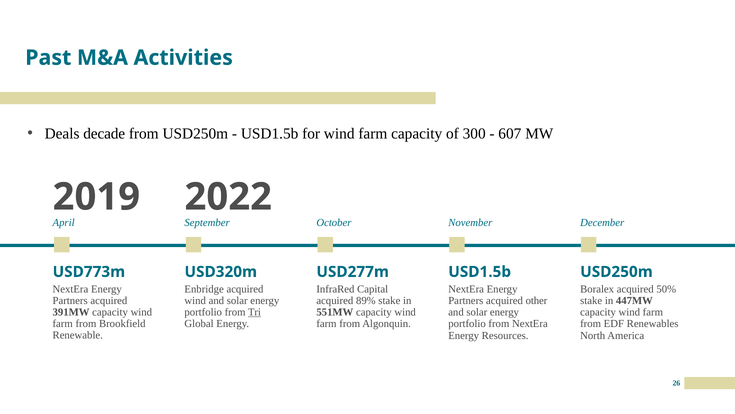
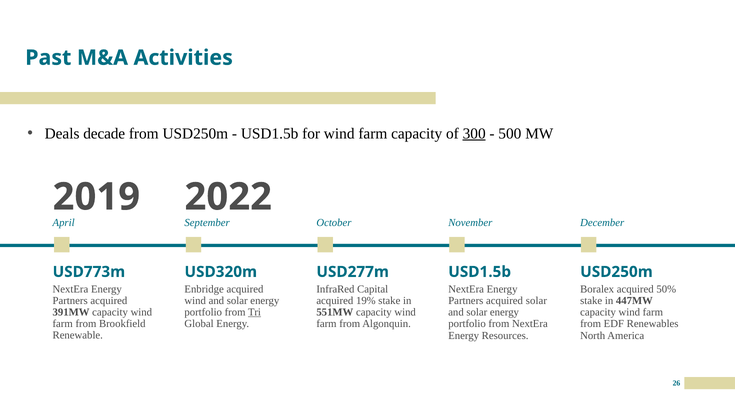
300 underline: none -> present
607: 607 -> 500
89%: 89% -> 19%
acquired other: other -> solar
